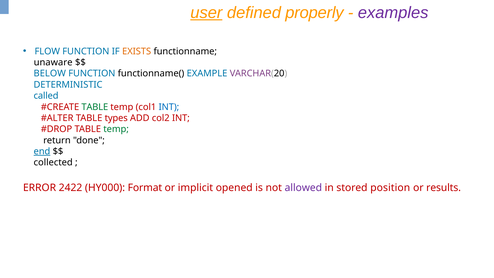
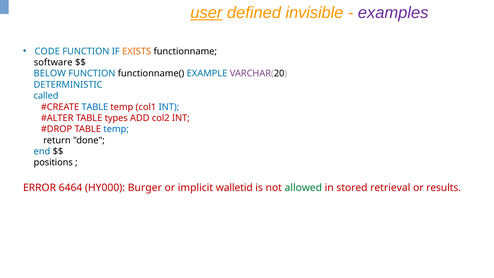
properly: properly -> invisible
FLOW: FLOW -> CODE
unaware: unaware -> software
TABLE at (95, 107) colour: green -> blue
temp at (116, 129) colour: green -> blue
end underline: present -> none
collected: collected -> positions
2422: 2422 -> 6464
Format: Format -> Burger
opened: opened -> walletid
allowed colour: purple -> green
position: position -> retrieval
